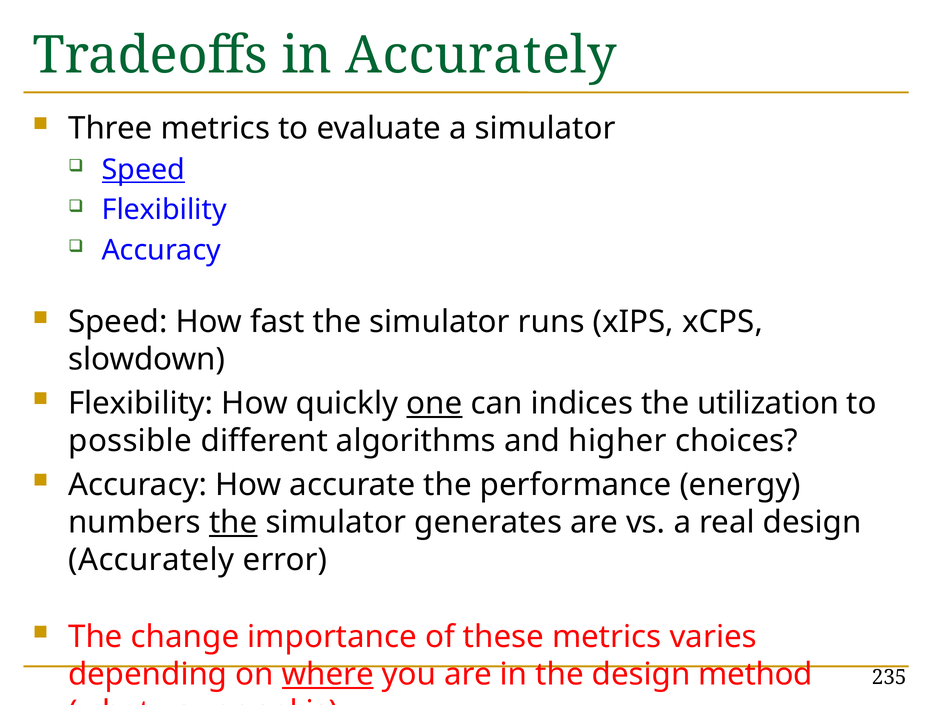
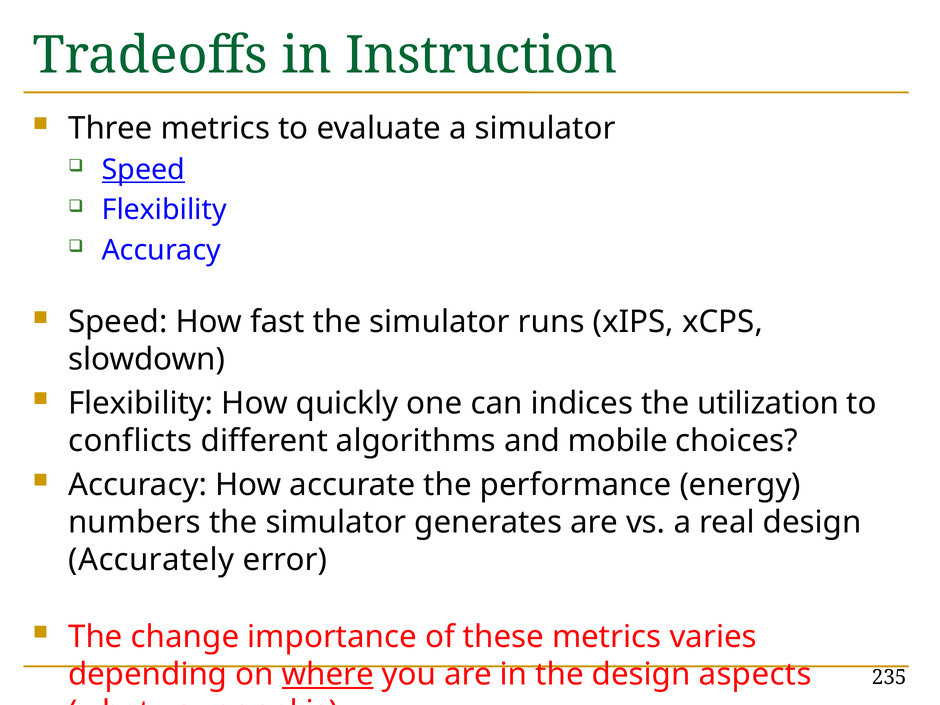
in Accurately: Accurately -> Instruction
one underline: present -> none
possible: possible -> conflicts
higher: higher -> mobile
the at (233, 522) underline: present -> none
method: method -> aspects
